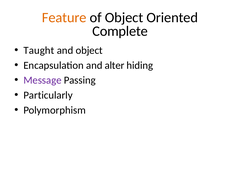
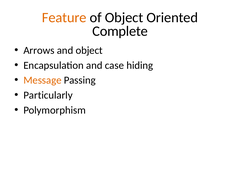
Taught: Taught -> Arrows
alter: alter -> case
Message colour: purple -> orange
